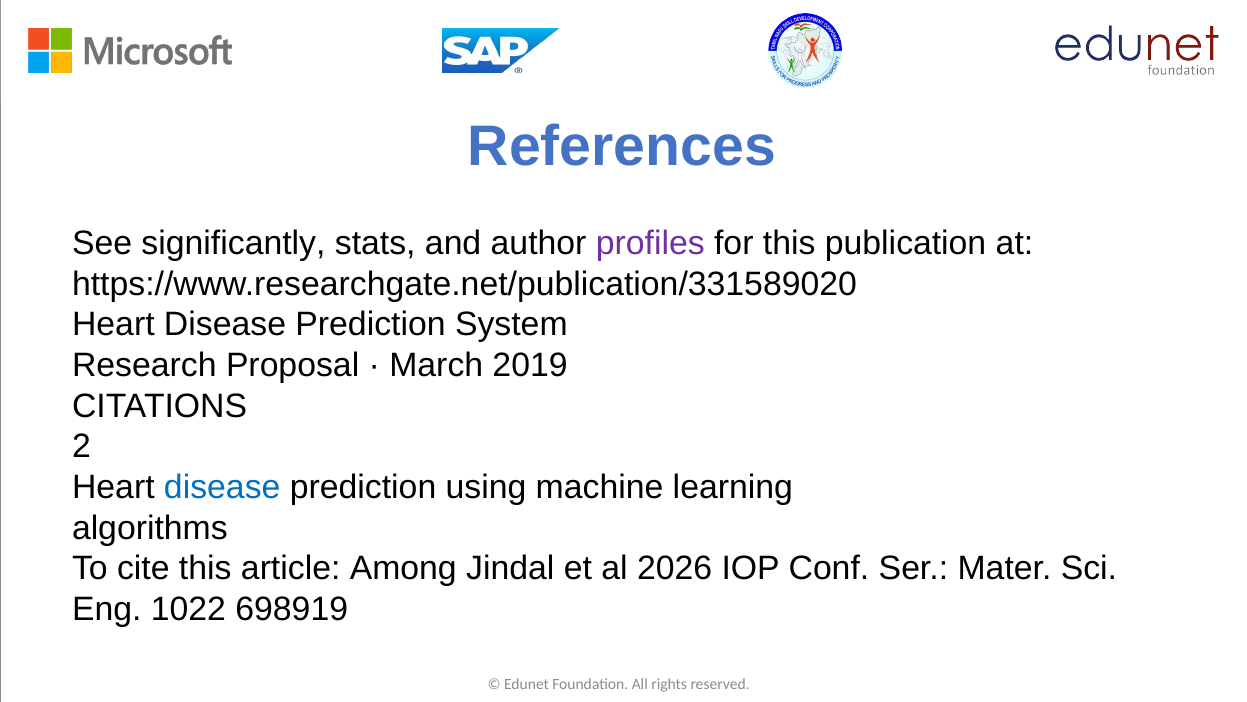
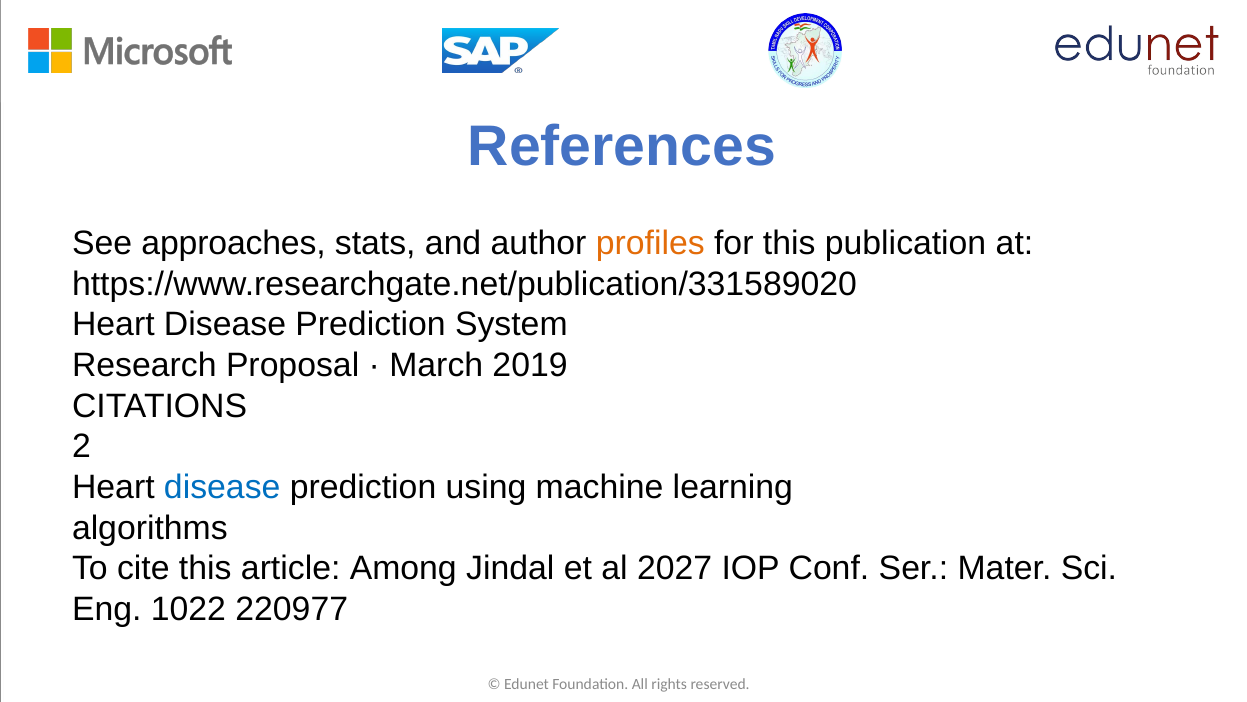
significantly: significantly -> approaches
profiles colour: purple -> orange
2026: 2026 -> 2027
698919: 698919 -> 220977
